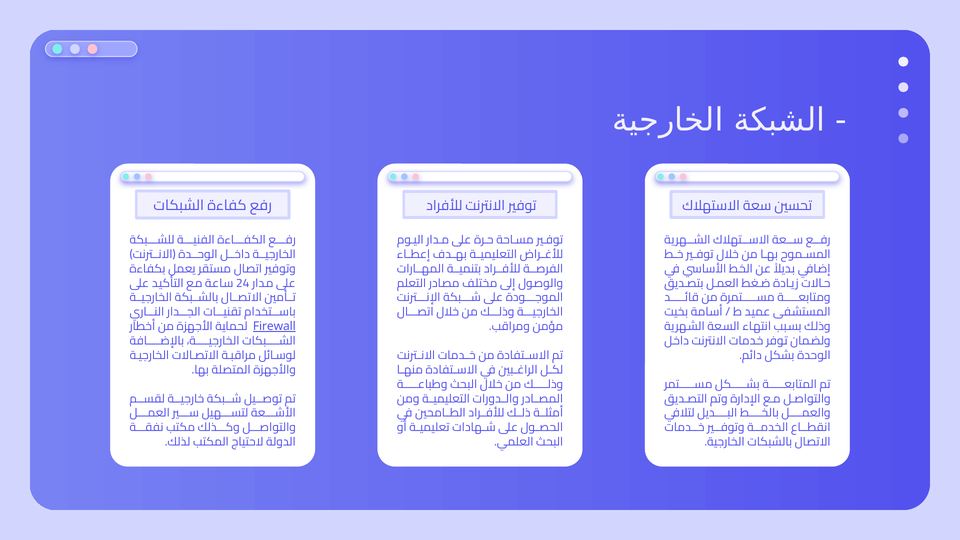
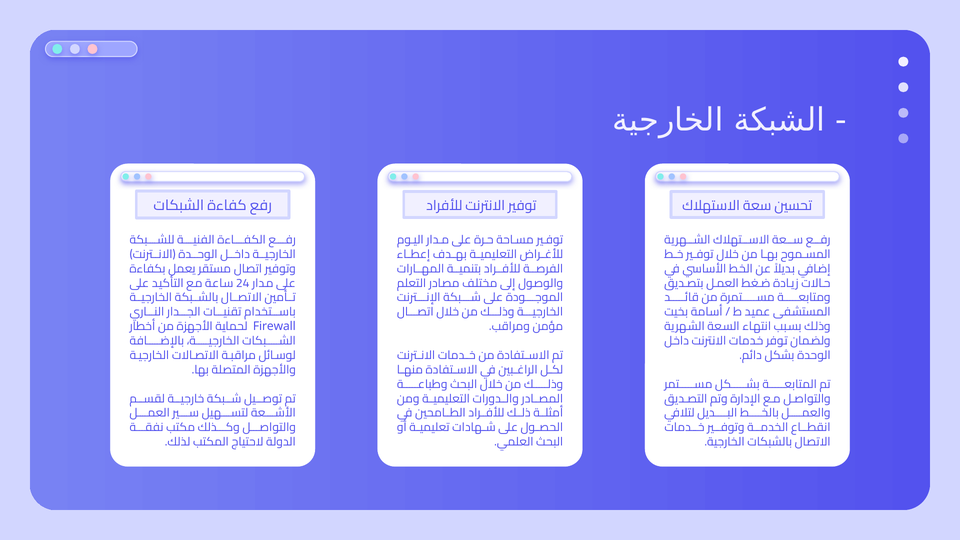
Firewall underline: present -> none
